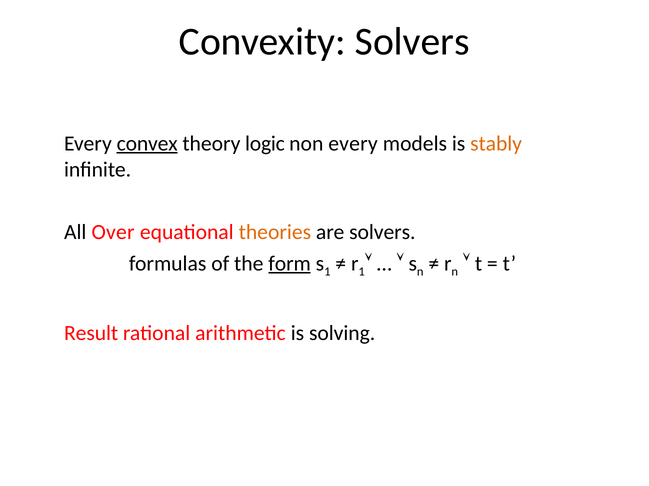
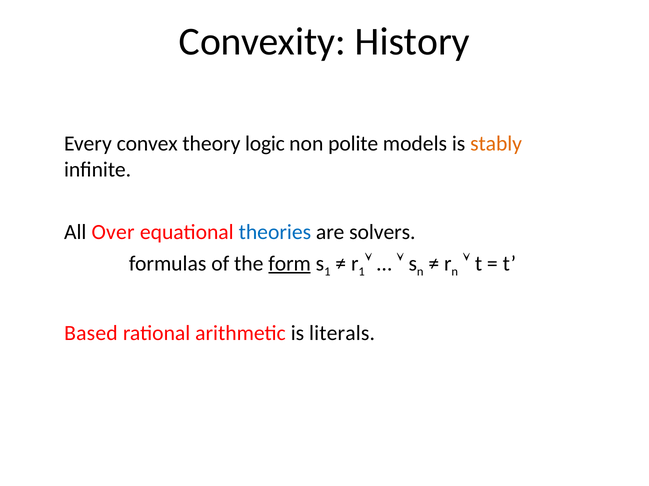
Convexity Solvers: Solvers -> History
convex underline: present -> none
non every: every -> polite
theories colour: orange -> blue
Result: Result -> Based
solving: solving -> literals
